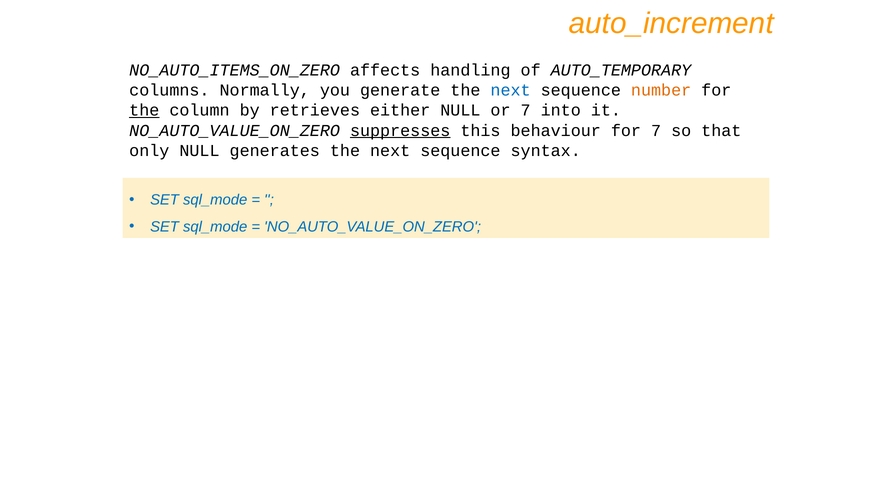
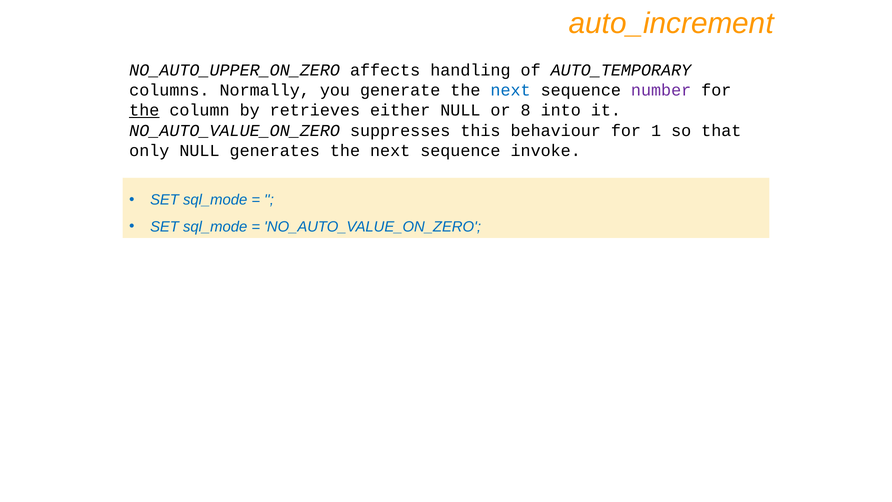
NO_AUTO_ITEMS_ON_ZERO: NO_AUTO_ITEMS_ON_ZERO -> NO_AUTO_UPPER_ON_ZERO
number colour: orange -> purple
or 7: 7 -> 8
suppresses underline: present -> none
for 7: 7 -> 1
syntax: syntax -> invoke
